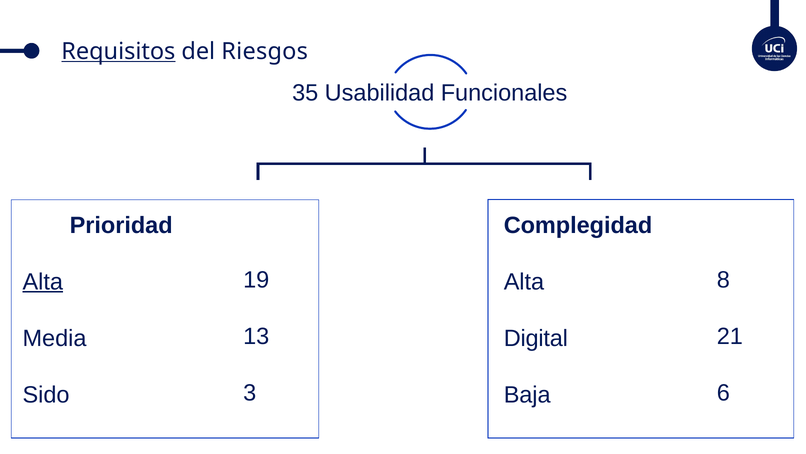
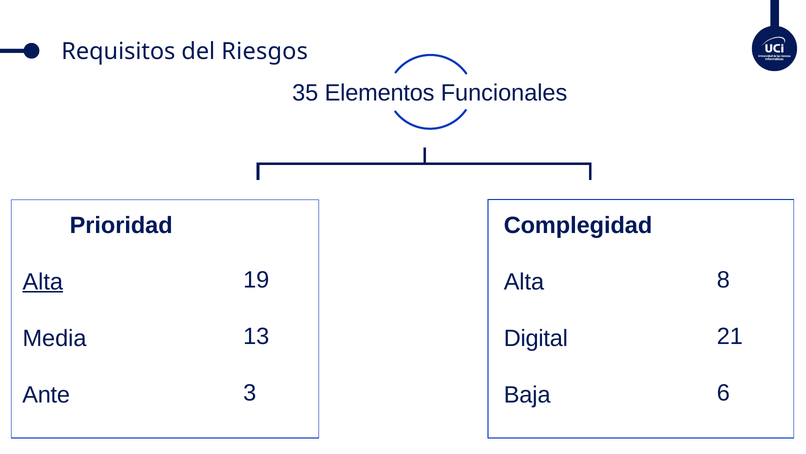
Requisitos underline: present -> none
Usabilidad: Usabilidad -> Elementos
Sido: Sido -> Ante
